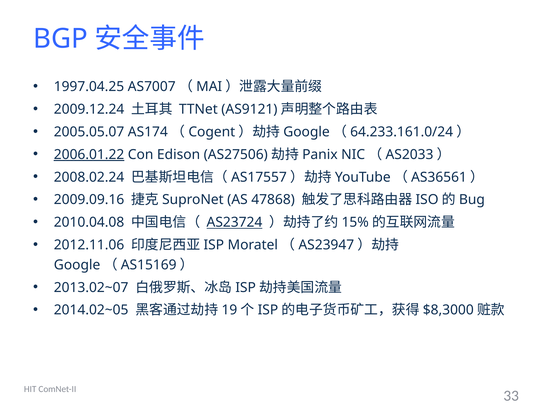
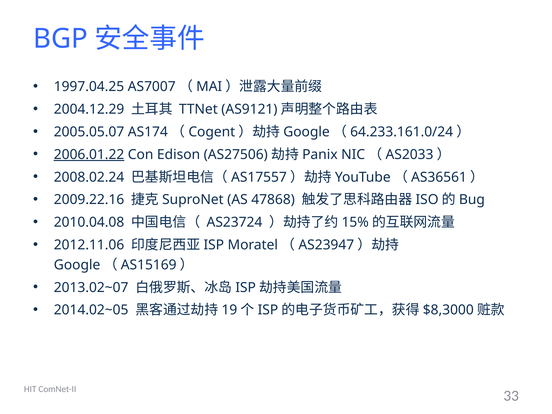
2009.12.24: 2009.12.24 -> 2004.12.29
2009.09.16: 2009.09.16 -> 2009.22.16
AS23724 underline: present -> none
